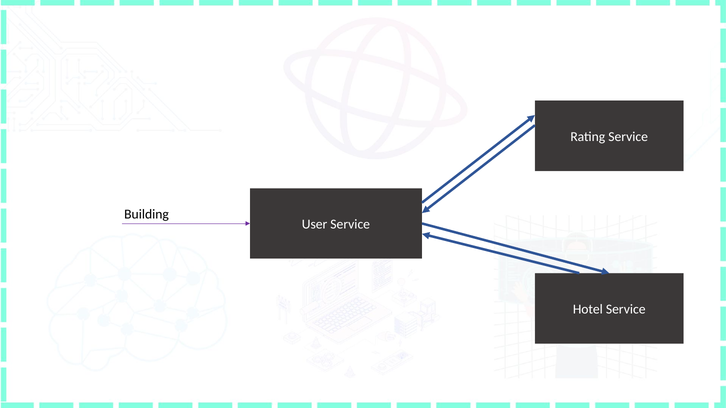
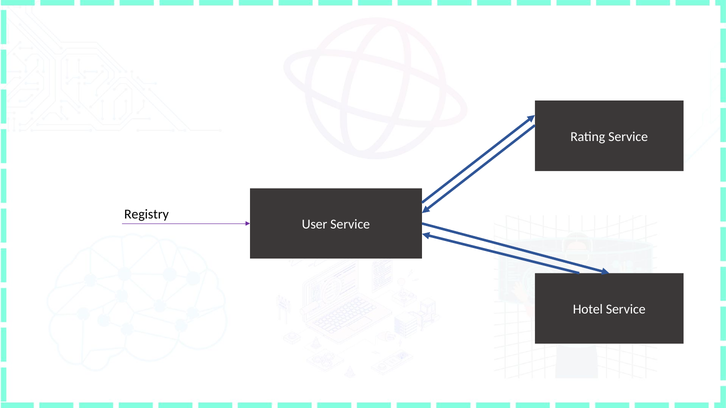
Building: Building -> Registry
